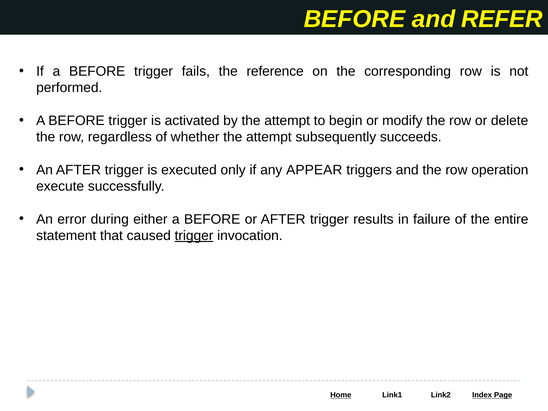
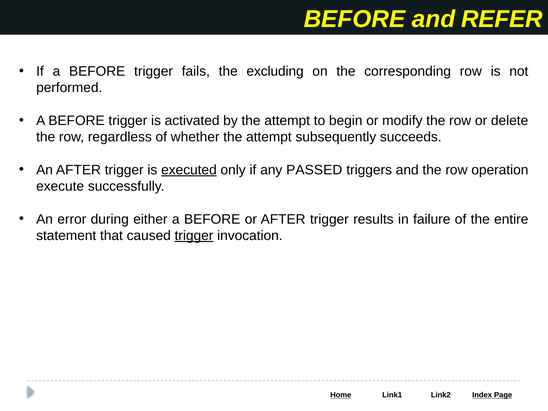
reference: reference -> excluding
executed underline: none -> present
APPEAR: APPEAR -> PASSED
